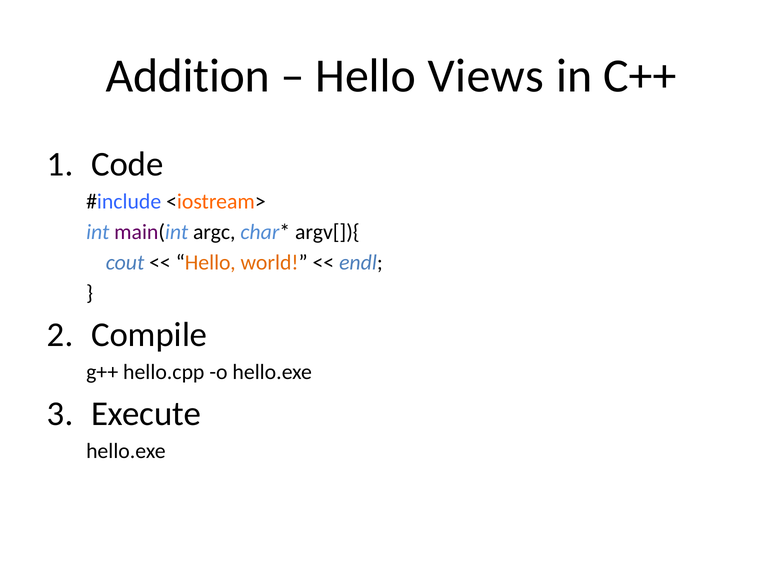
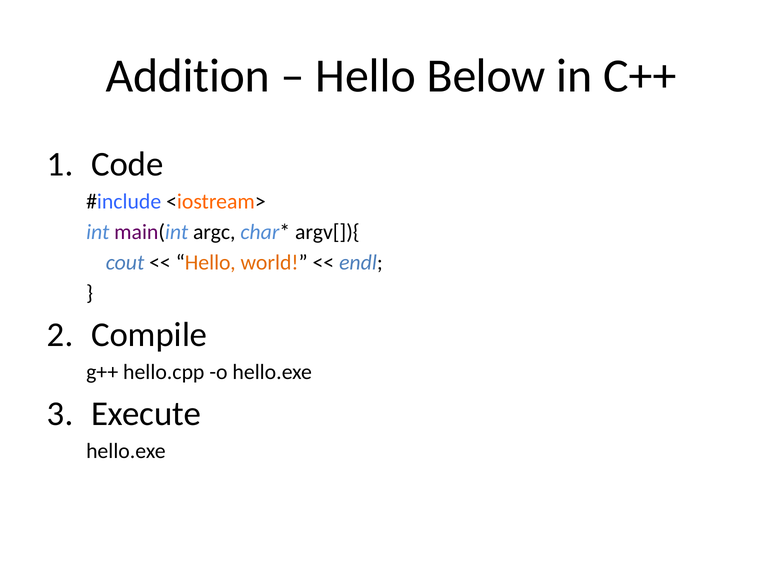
Views: Views -> Below
